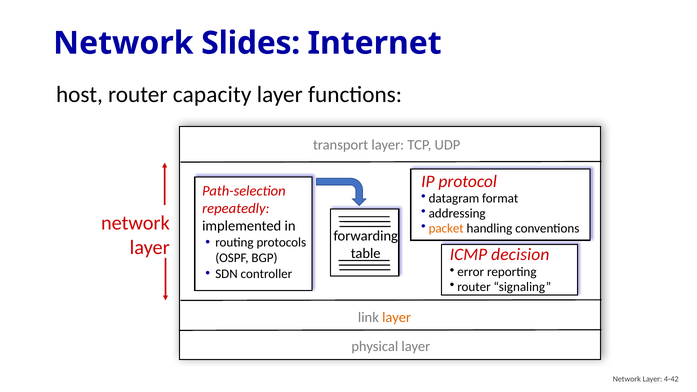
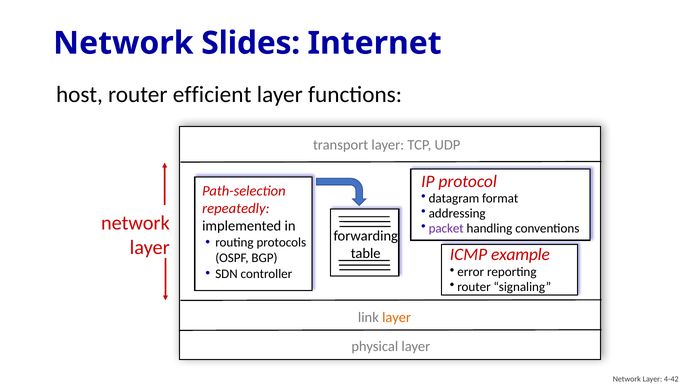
capacity: capacity -> efficient
packet colour: orange -> purple
decision: decision -> example
